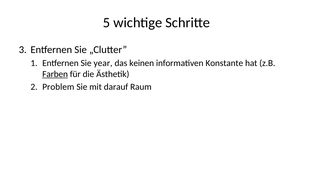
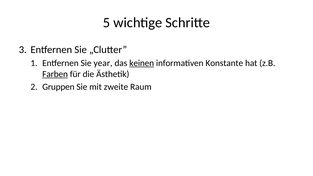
keinen underline: none -> present
Problem: Problem -> Gruppen
darauf: darauf -> zweite
